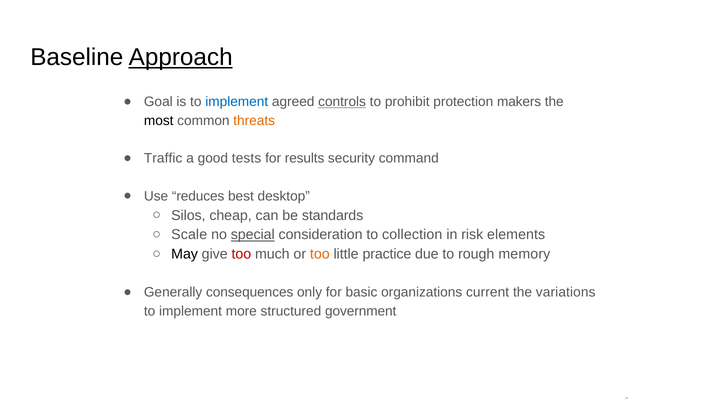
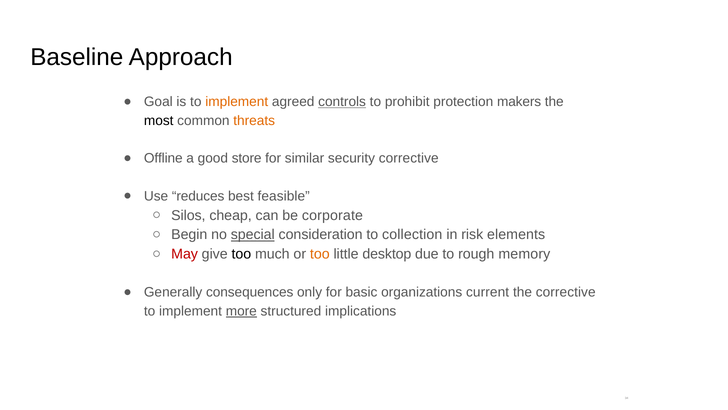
Approach underline: present -> none
implement at (237, 102) colour: blue -> orange
Traffic: Traffic -> Offline
tests: tests -> store
results: results -> similar
security command: command -> corrective
desktop: desktop -> feasible
standards: standards -> corporate
Scale: Scale -> Begin
May colour: black -> red
too at (241, 254) colour: red -> black
practice: practice -> desktop
the variations: variations -> corrective
more underline: none -> present
government: government -> implications
